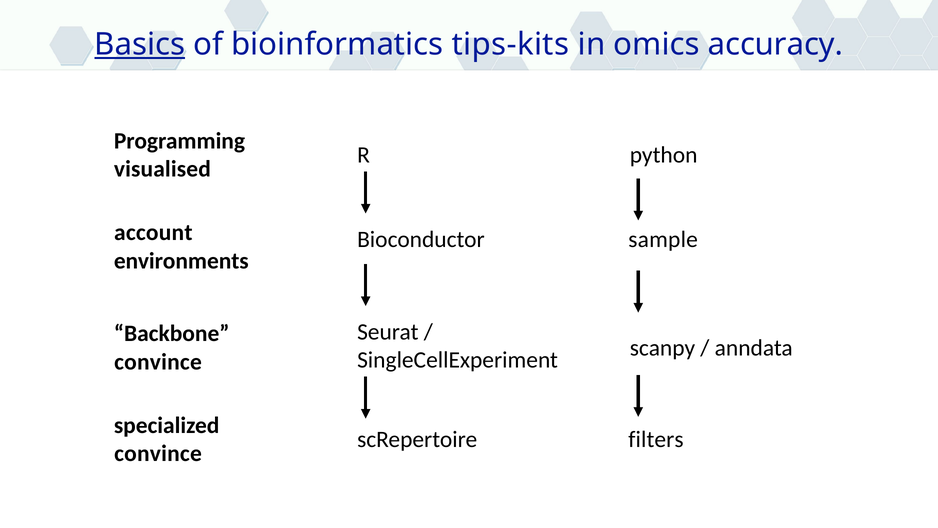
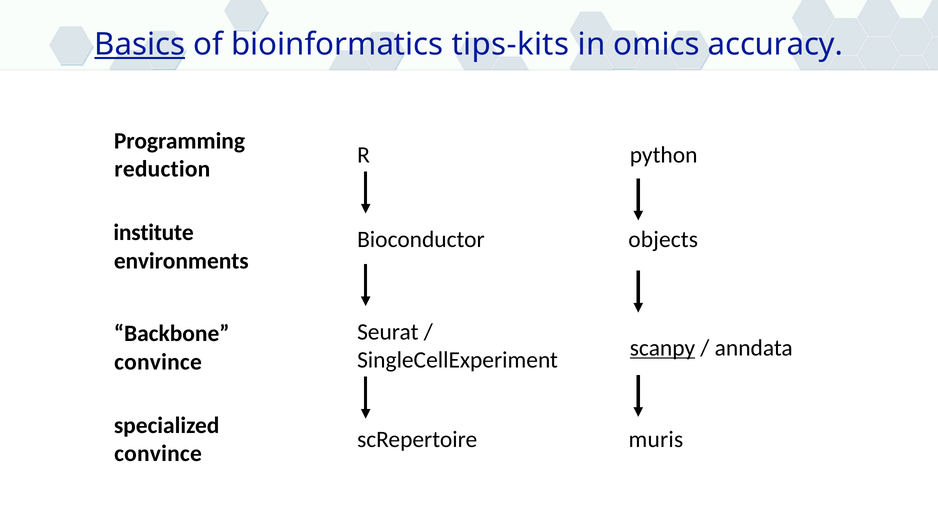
visualised: visualised -> reduction
account: account -> institute
sample: sample -> objects
scanpy underline: none -> present
filters: filters -> muris
